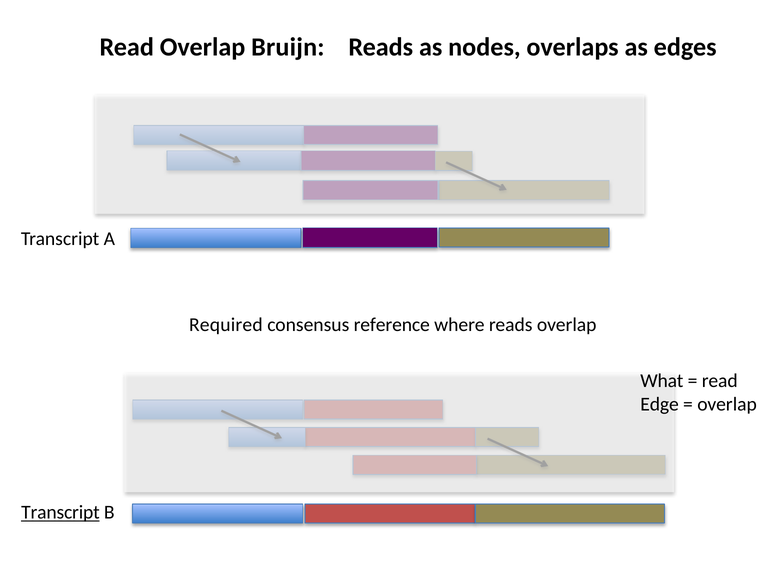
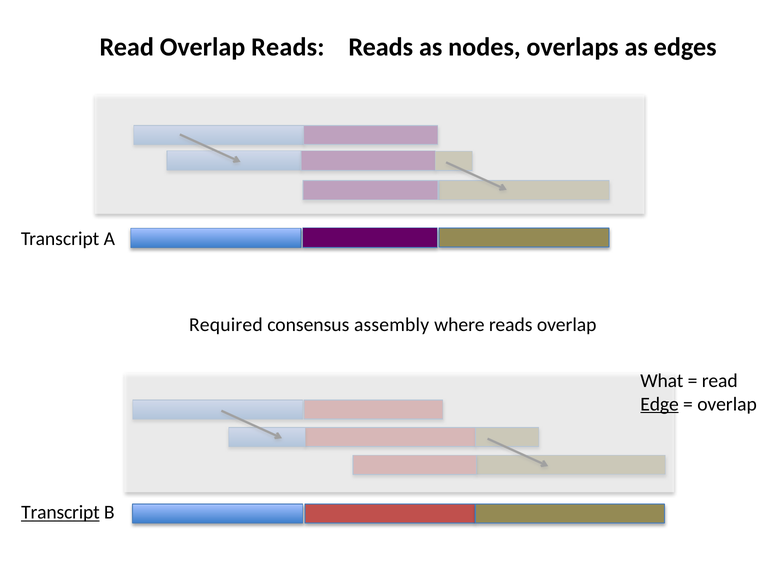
Overlap Bruijn: Bruijn -> Reads
reference: reference -> assembly
Edge underline: none -> present
